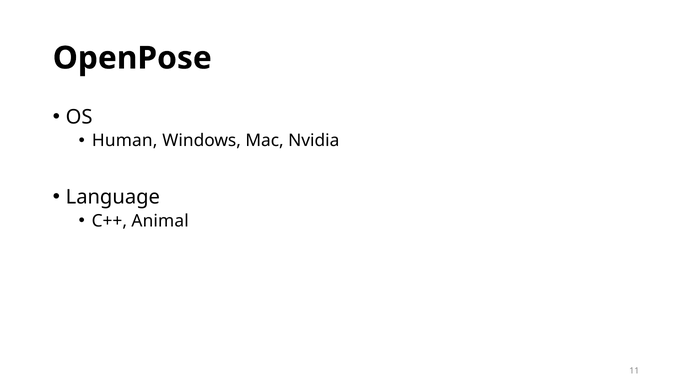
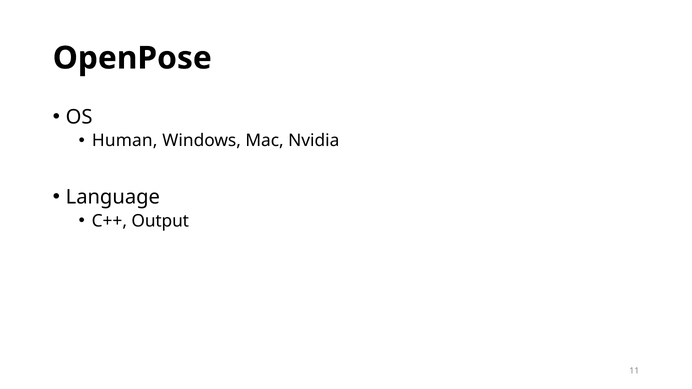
Animal: Animal -> Output
